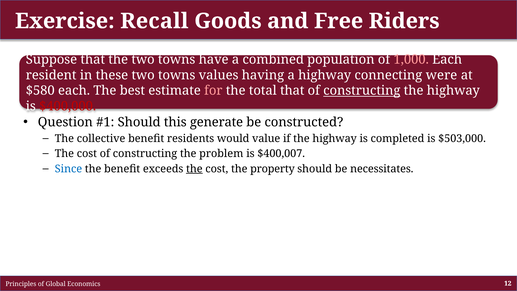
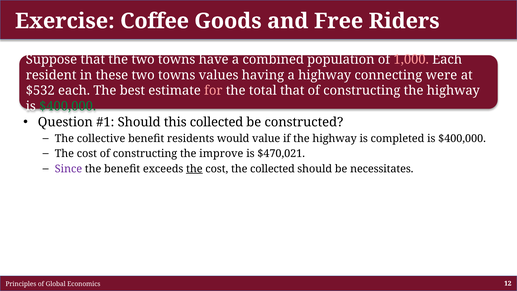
Recall: Recall -> Coffee
$580: $580 -> $532
constructing at (362, 91) underline: present -> none
$400,000 at (68, 106) colour: red -> green
this generate: generate -> collected
completed is $503,000: $503,000 -> $400,000
problem: problem -> improve
$400,007: $400,007 -> $470,021
Since colour: blue -> purple
the property: property -> collected
